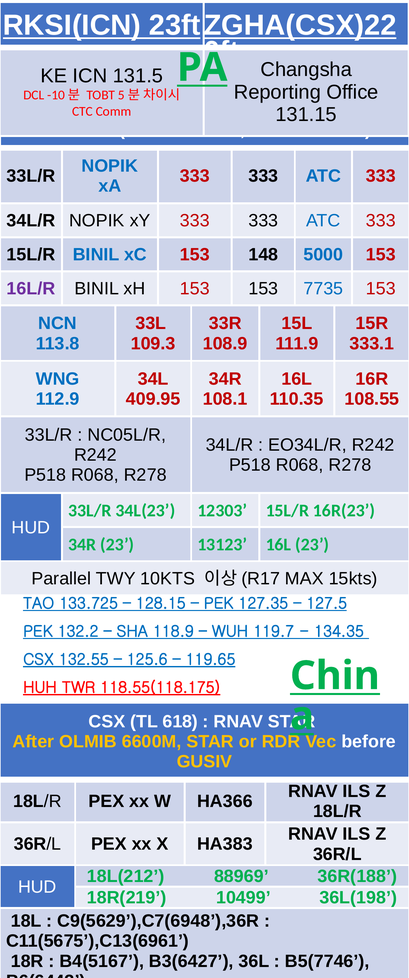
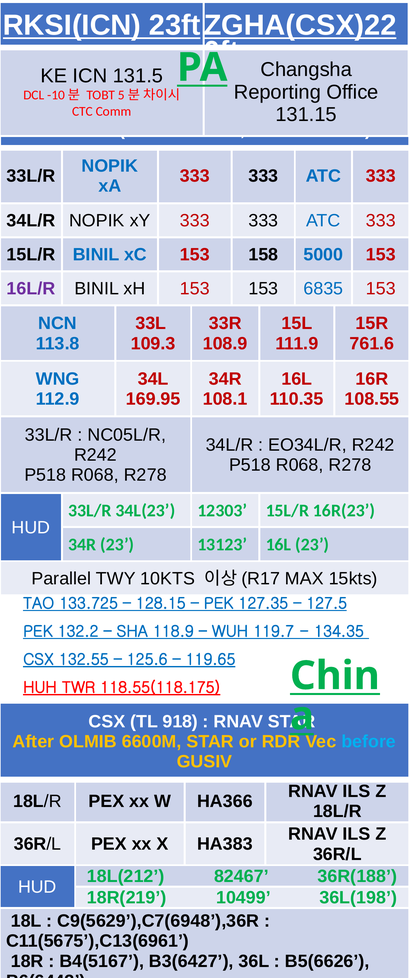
148: 148 -> 158
7735: 7735 -> 6835
333.1: 333.1 -> 761.6
409.95: 409.95 -> 169.95
618: 618 -> 918
before colour: white -> light blue
88969: 88969 -> 82467
B5(7746: B5(7746 -> B5(6626
